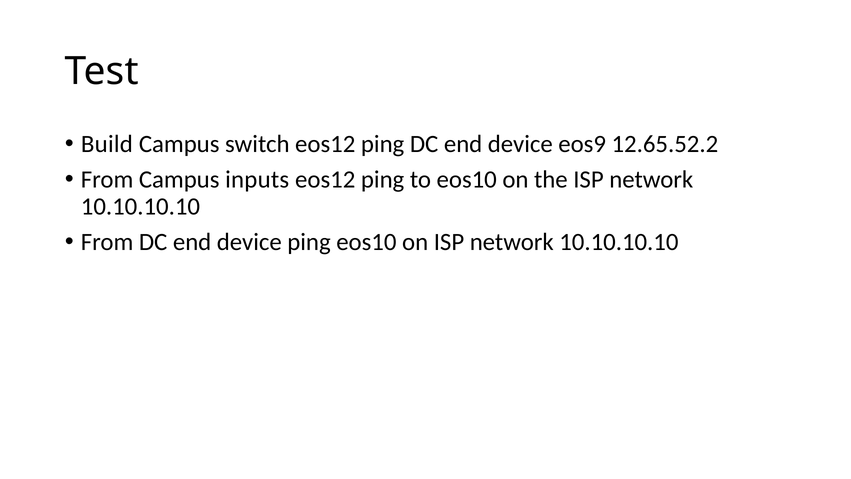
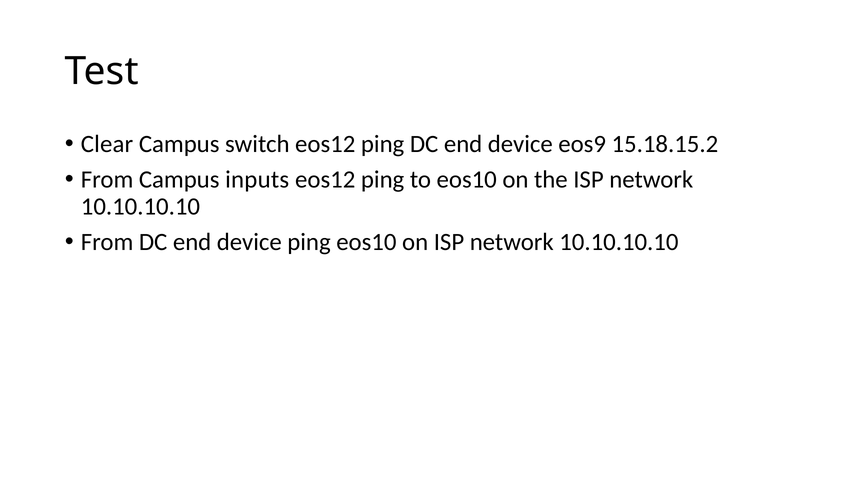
Build: Build -> Clear
12.65.52.2: 12.65.52.2 -> 15.18.15.2
